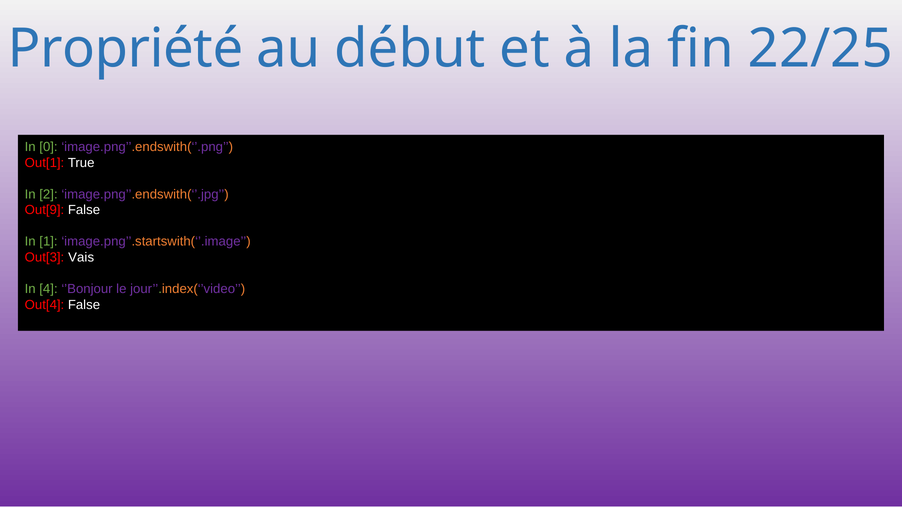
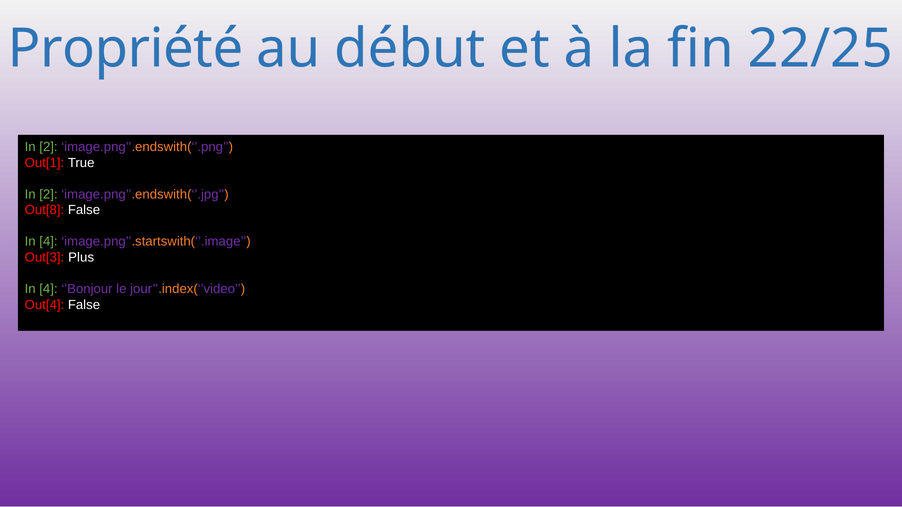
0 at (48, 147): 0 -> 2
Out[9: Out[9 -> Out[8
1 at (48, 242): 1 -> 4
Vais: Vais -> Plus
